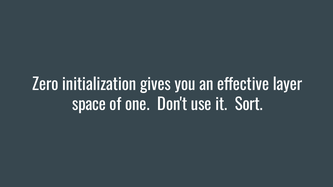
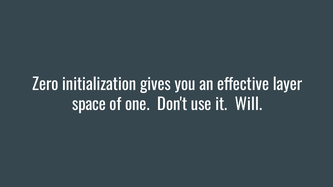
Sort: Sort -> Will
